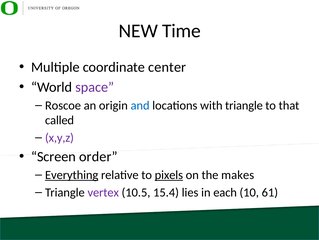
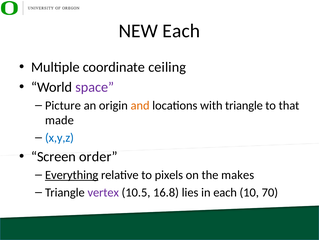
NEW Time: Time -> Each
center: center -> ceiling
Roscoe: Roscoe -> Picture
and colour: blue -> orange
called: called -> made
x,y,z colour: purple -> blue
pixels underline: present -> none
15.4: 15.4 -> 16.8
61: 61 -> 70
